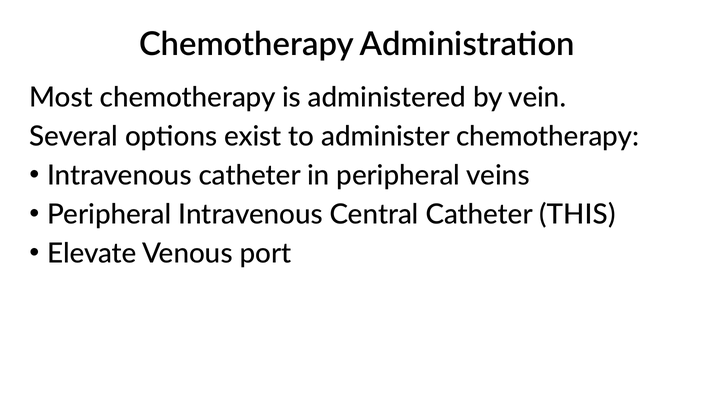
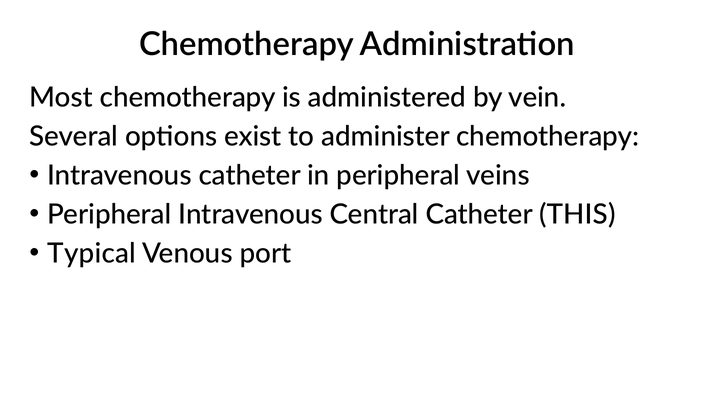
Elevate: Elevate -> Typical
